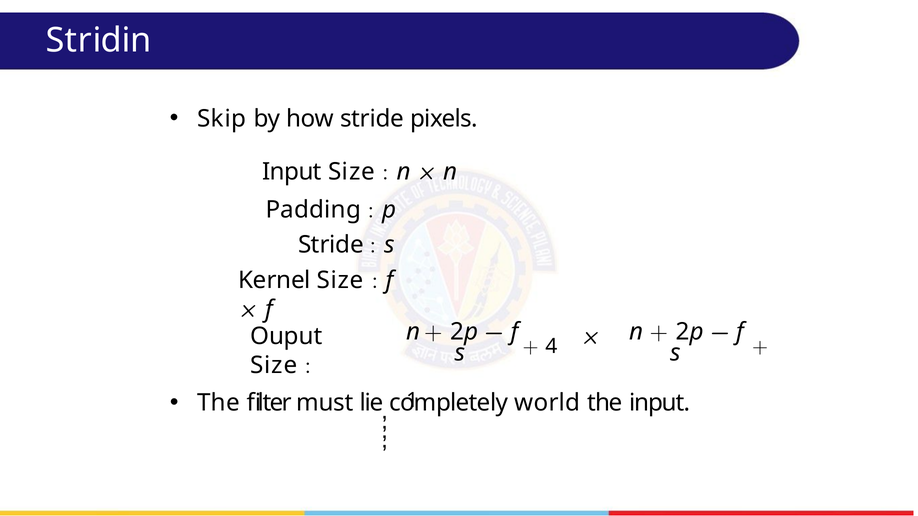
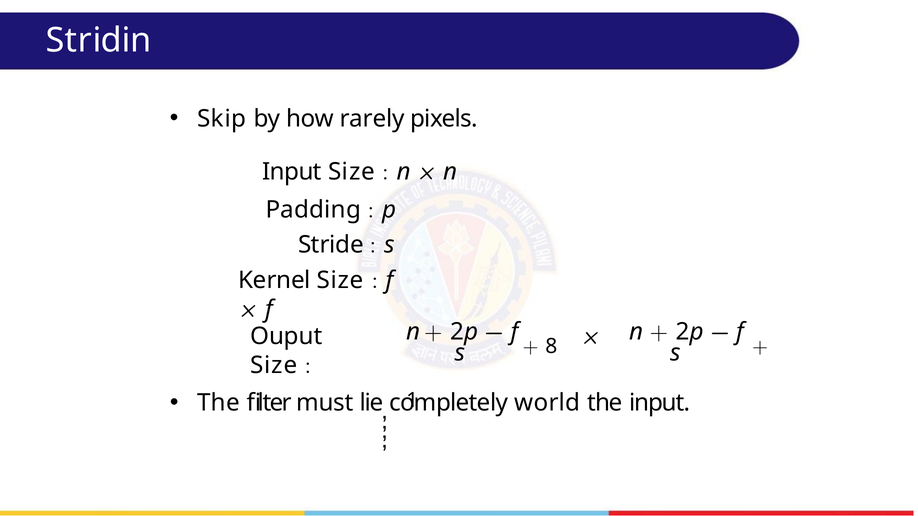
how stride: stride -> rarely
4: 4 -> 8
